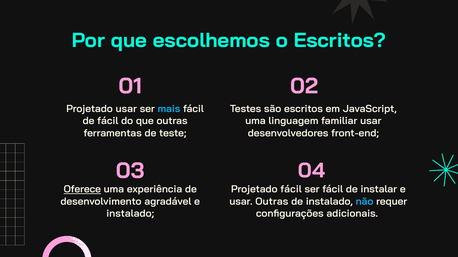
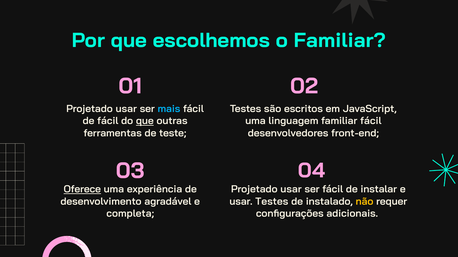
o Escritos: Escritos -> Familiar
que at (145, 121) underline: none -> present
familiar usar: usar -> fácil
fácil at (291, 190): fácil -> usar
usar Outras: Outras -> Testes
não colour: light blue -> yellow
instalado at (130, 214): instalado -> completa
